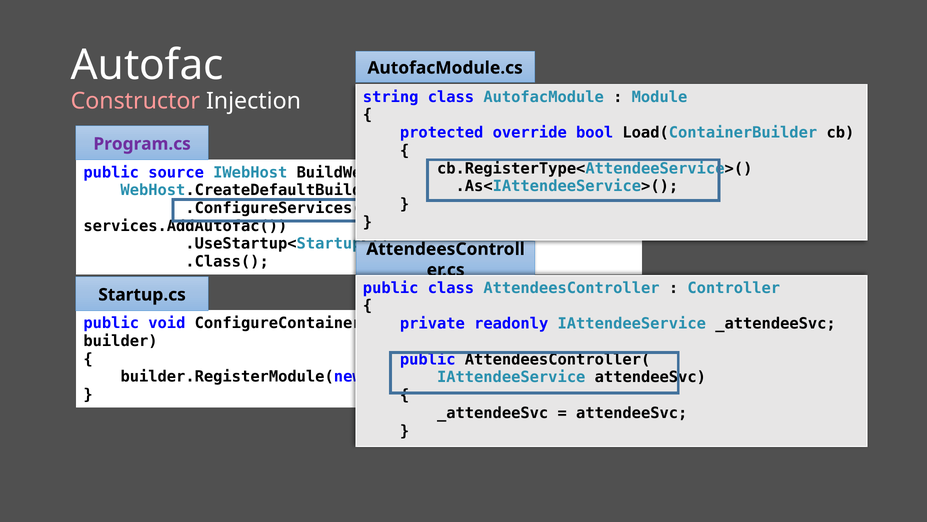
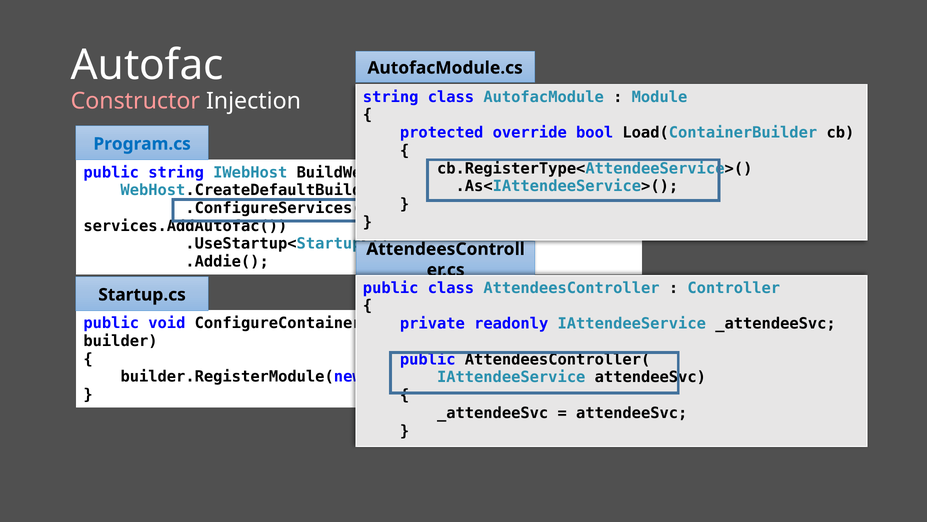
Program.cs colour: purple -> blue
public source: source -> string
.Class(: .Class( -> .Addie(
